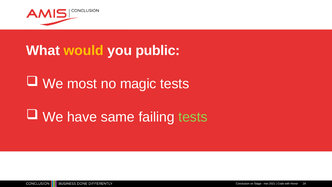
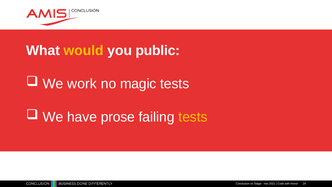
most: most -> work
same: same -> prose
tests at (193, 117) colour: light green -> yellow
